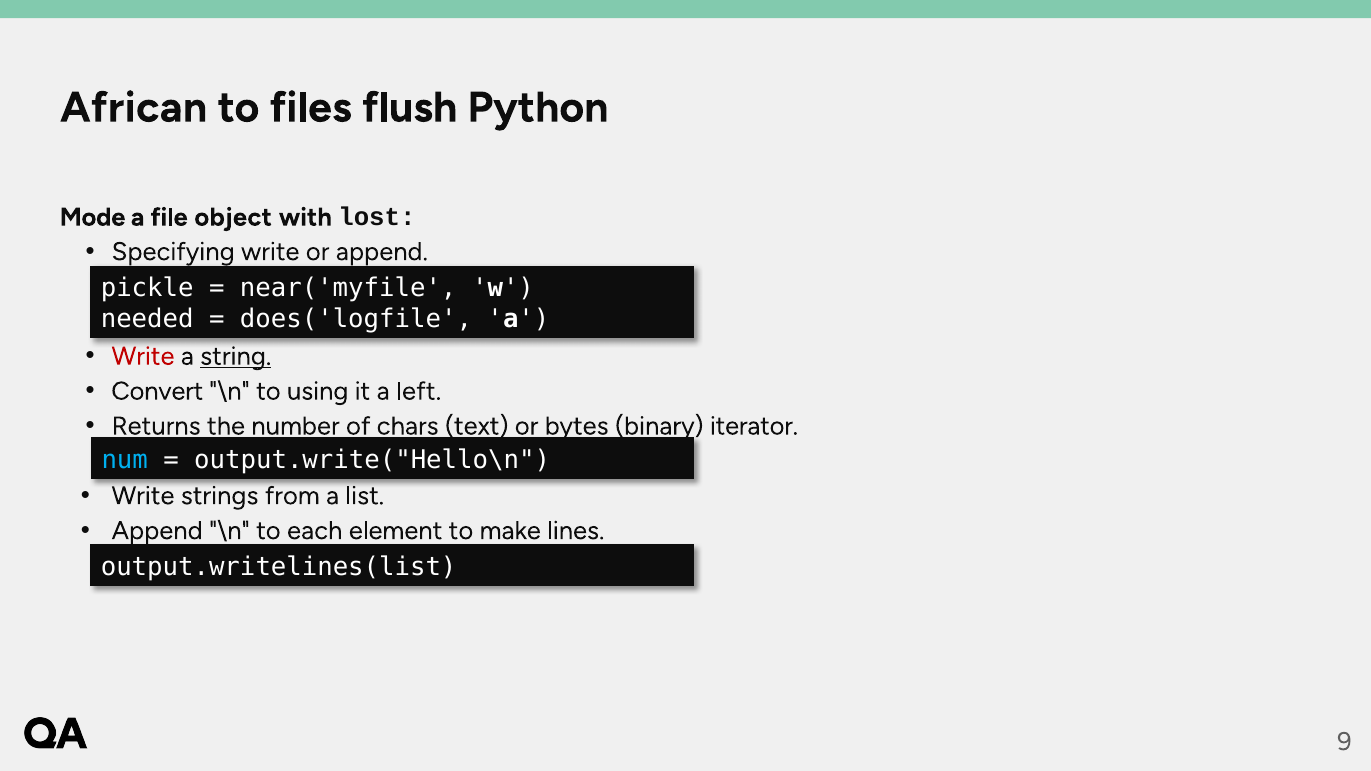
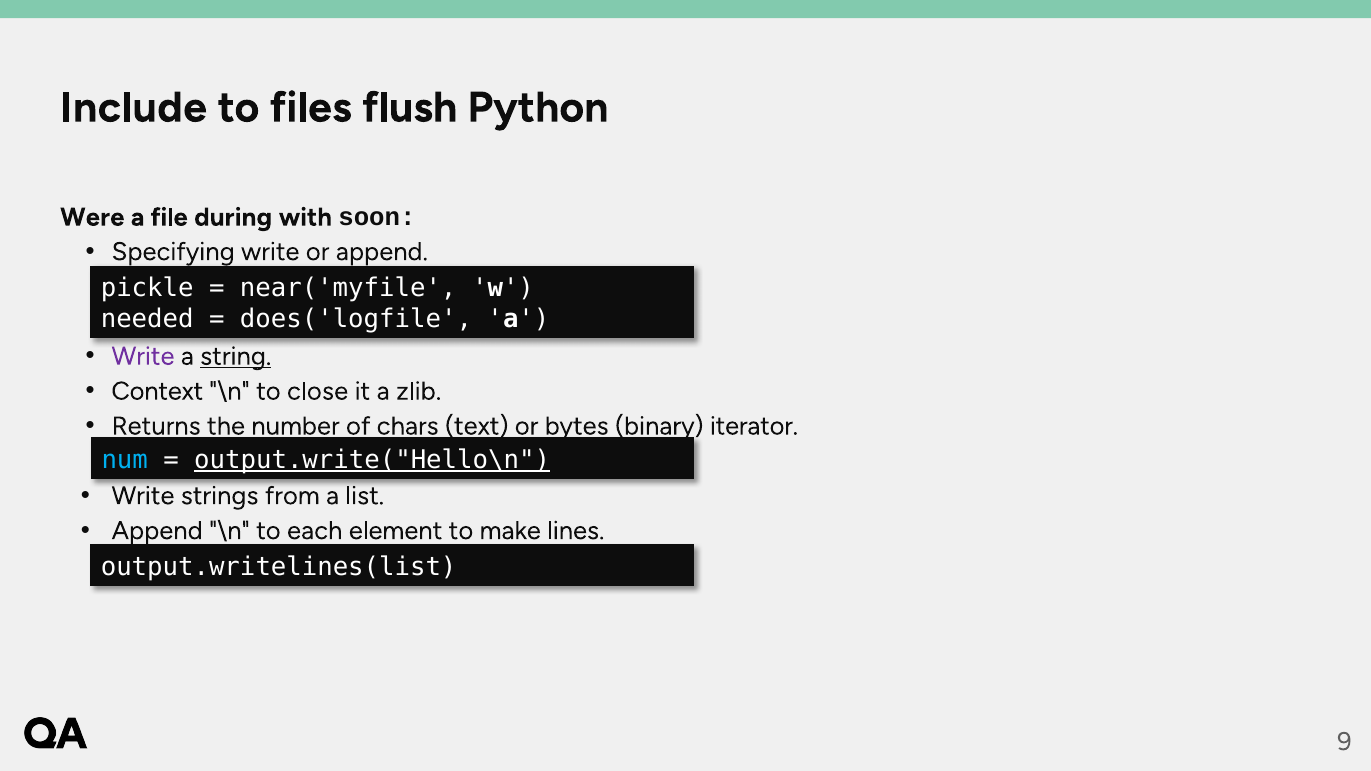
African: African -> Include
Mode: Mode -> Were
object: object -> during
lost: lost -> soon
Write at (143, 356) colour: red -> purple
Convert: Convert -> Context
using: using -> close
left: left -> zlib
output.write("Hello\n underline: none -> present
